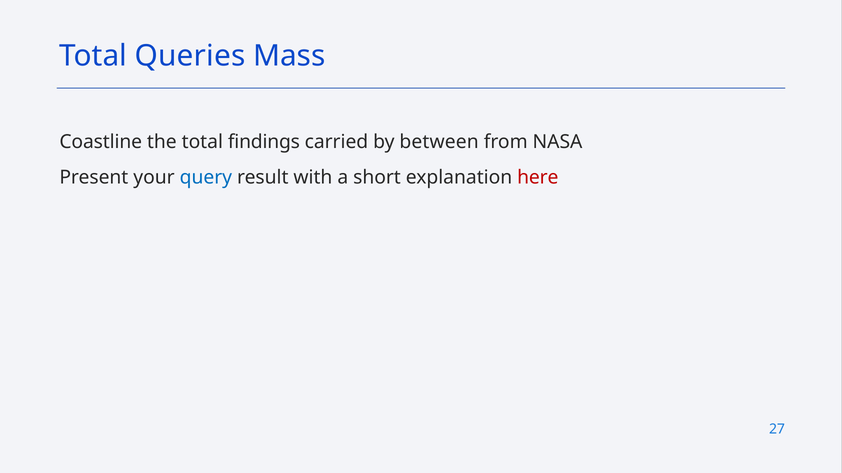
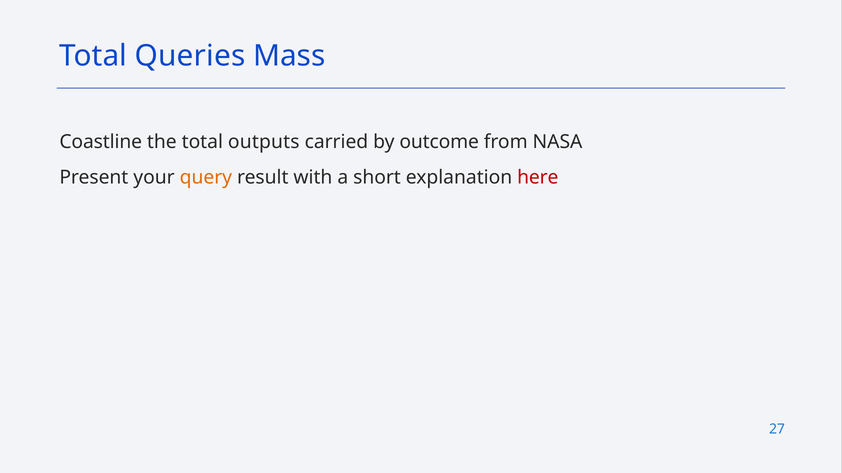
findings: findings -> outputs
between: between -> outcome
query colour: blue -> orange
